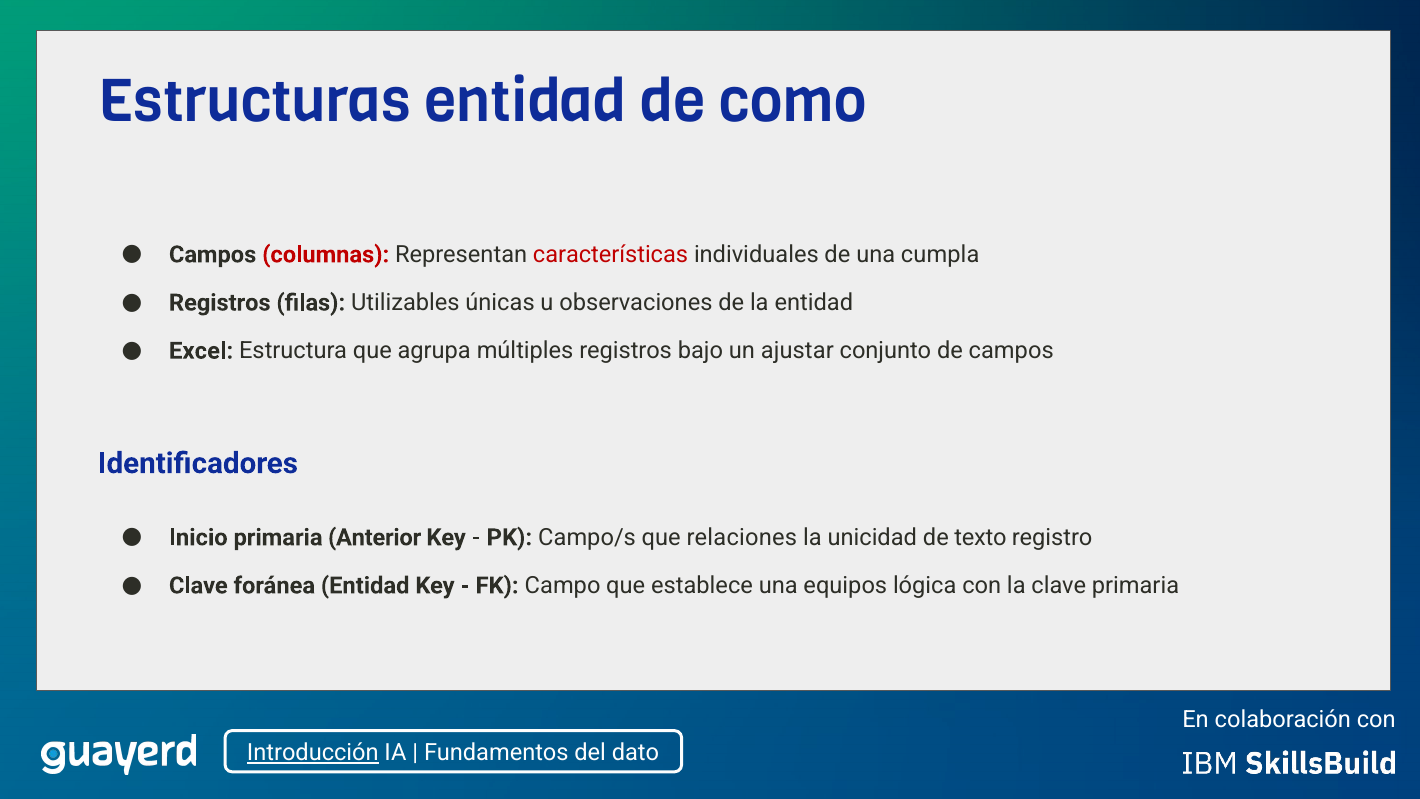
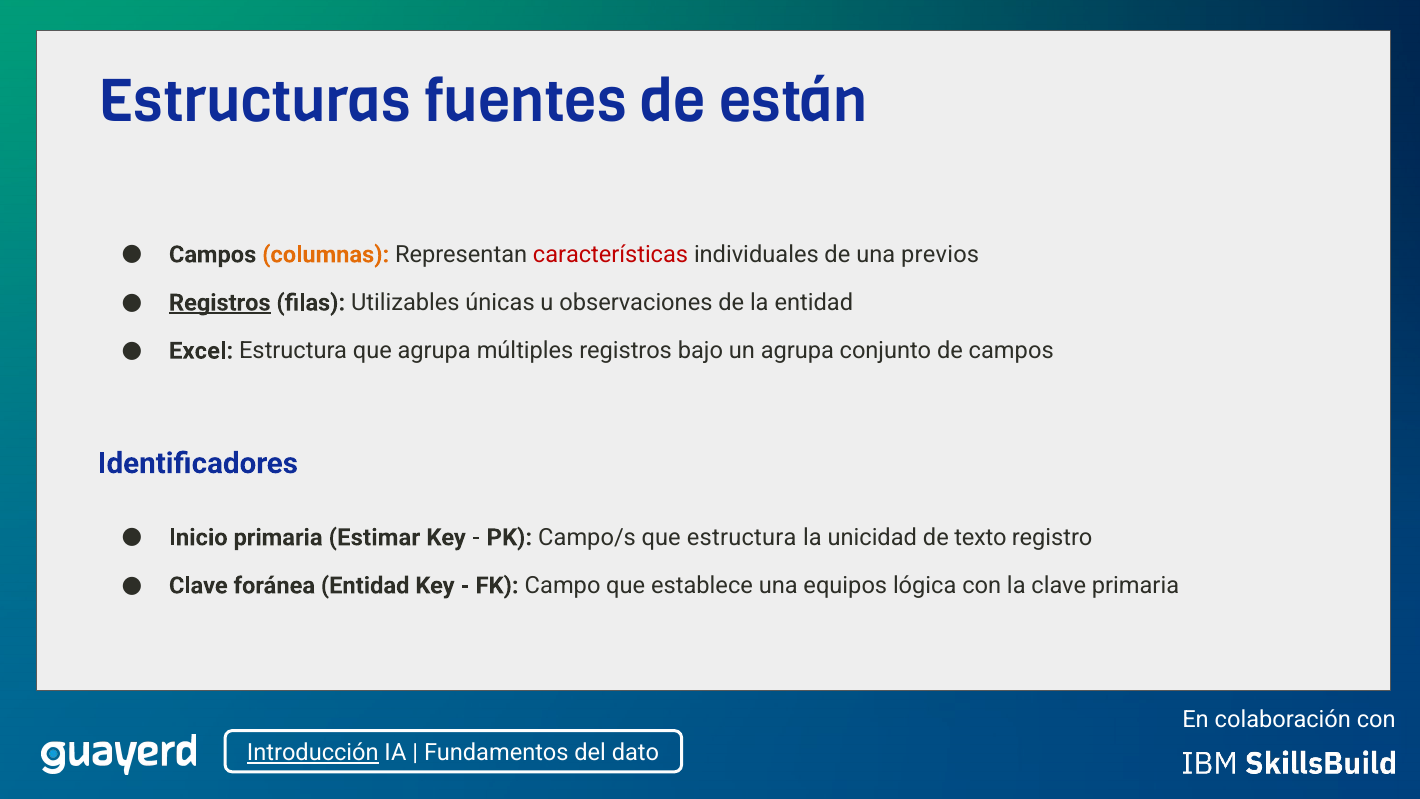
Estructuras entidad: entidad -> fuentes
como: como -> están
columnas colour: red -> orange
cumpla: cumpla -> previos
Registros at (220, 303) underline: none -> present
un ajustar: ajustar -> agrupa
Anterior: Anterior -> Estimar
que relaciones: relaciones -> estructura
